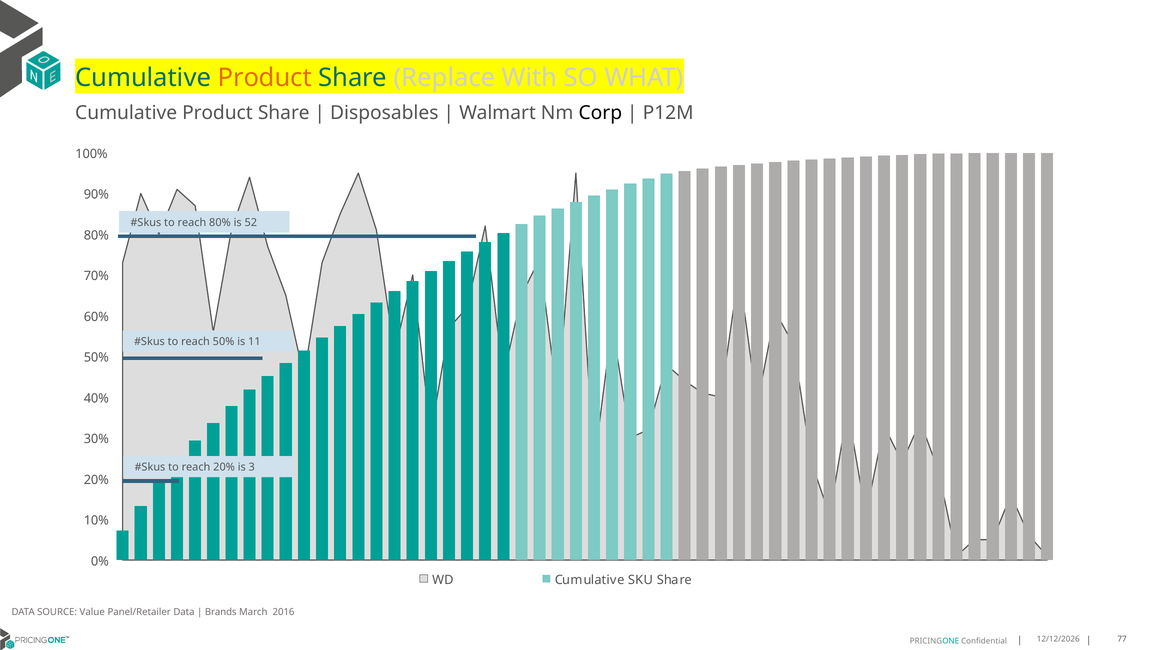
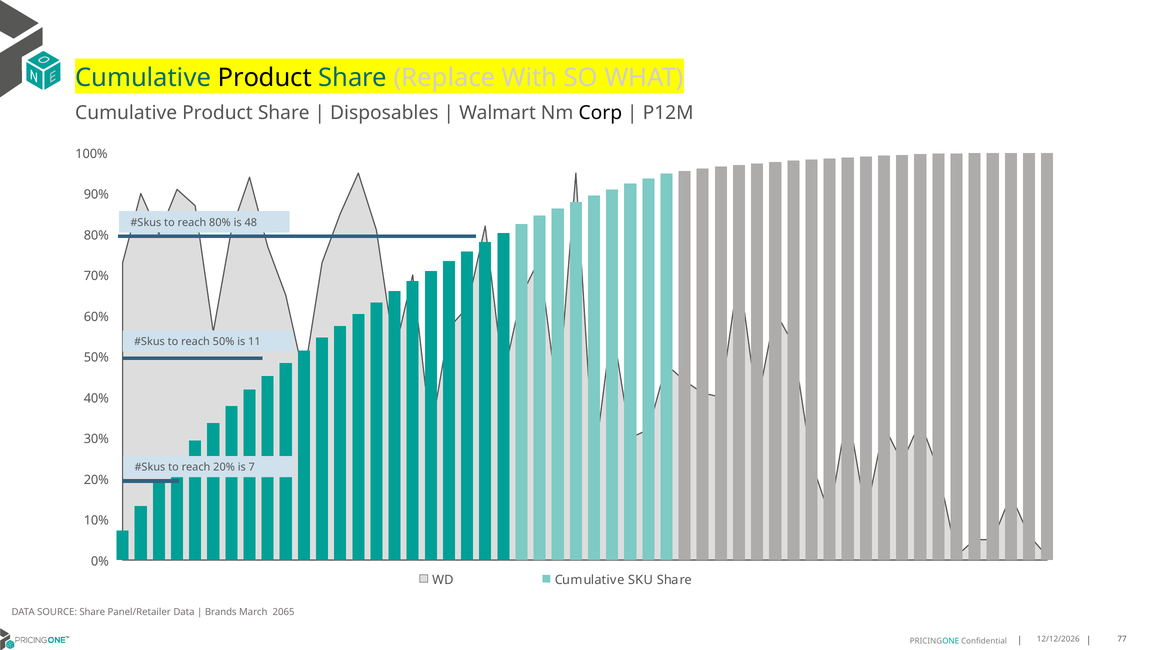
Product at (265, 78) colour: orange -> black
52: 52 -> 48
3: 3 -> 7
SOURCE Value: Value -> Share
2016: 2016 -> 2065
